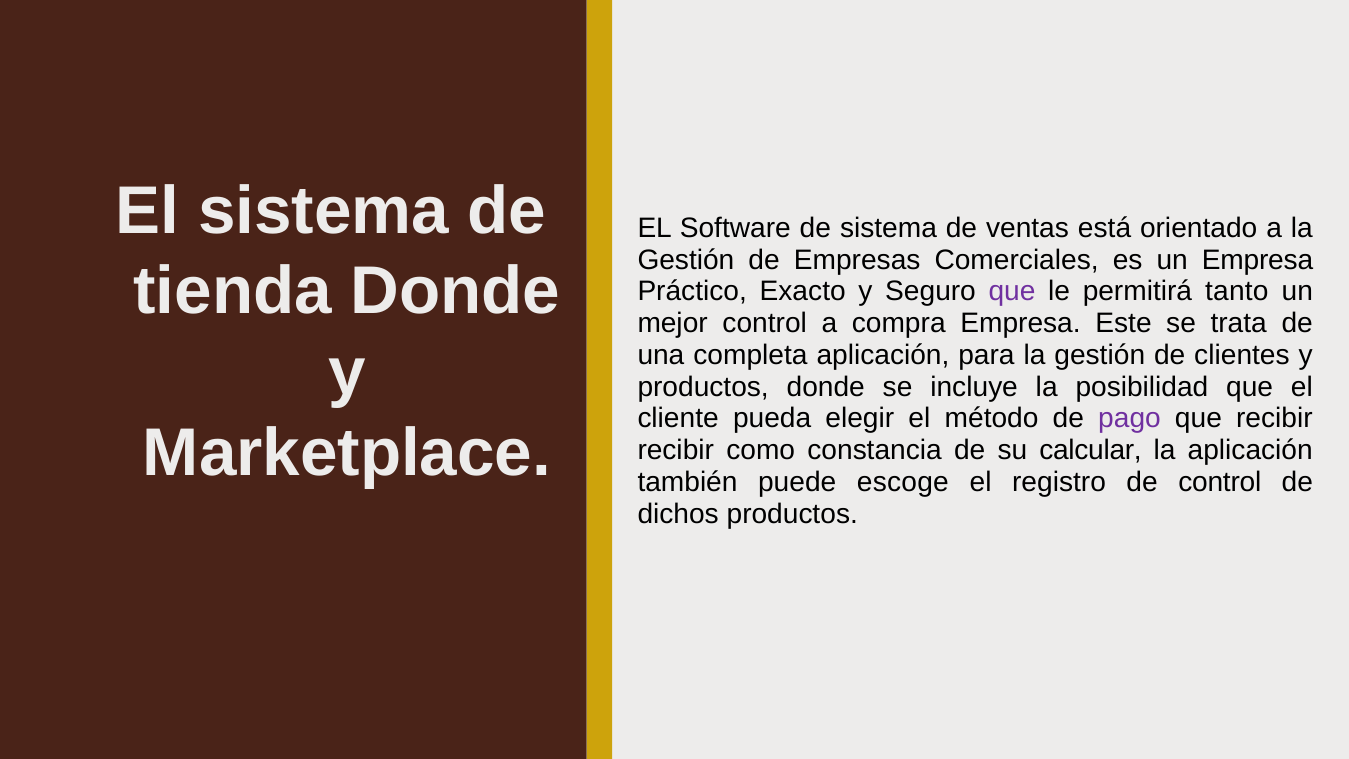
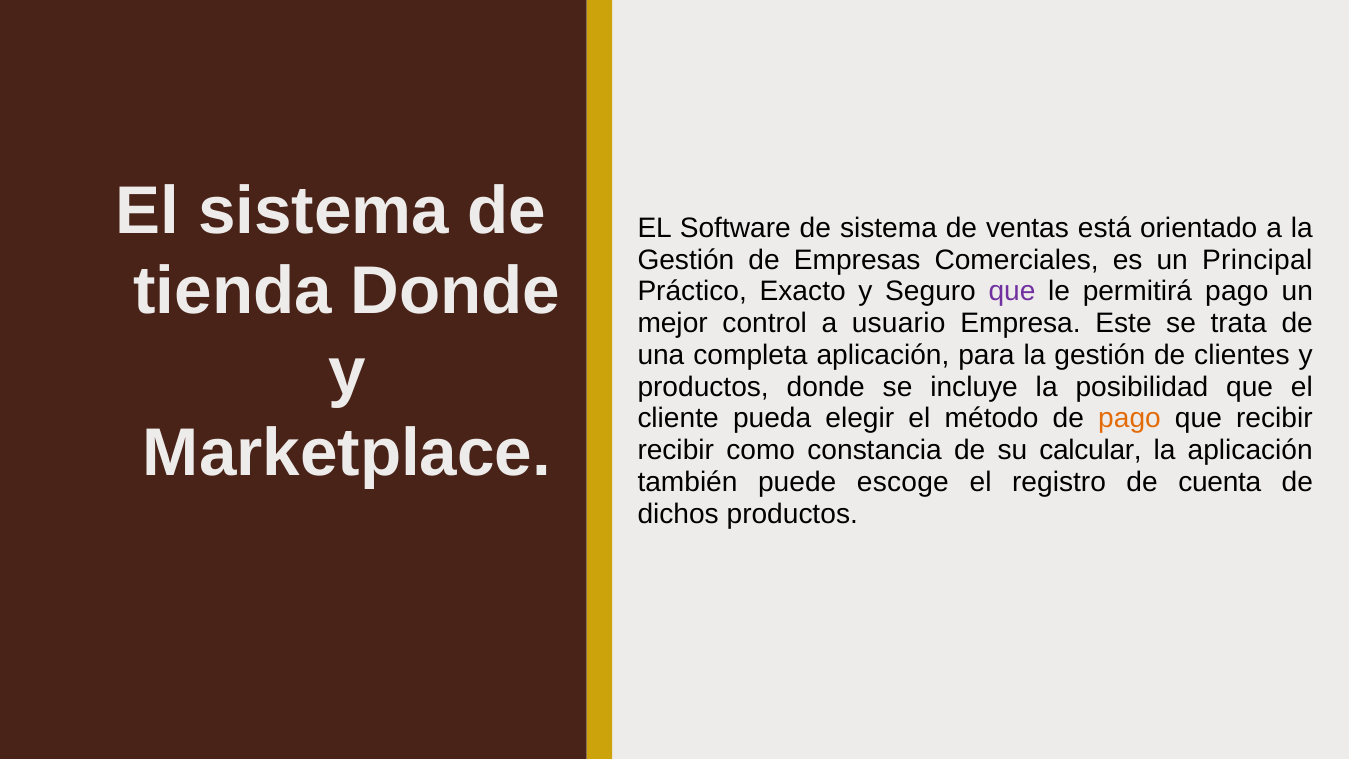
un Empresa: Empresa -> Principal
permitirá tanto: tanto -> pago
compra: compra -> usuario
pago at (1130, 419) colour: purple -> orange
de control: control -> cuenta
